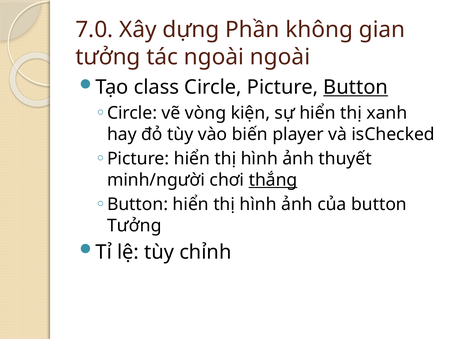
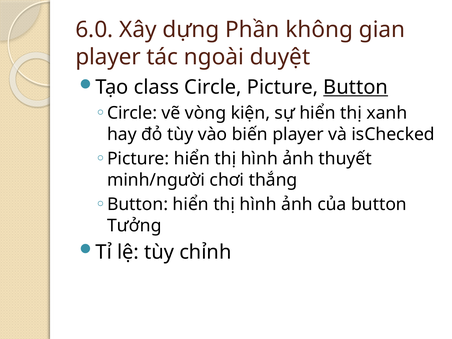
7.0: 7.0 -> 6.0
tưởng at (108, 57): tưởng -> player
ngoài ngoài: ngoài -> duyệt
thắng underline: present -> none
